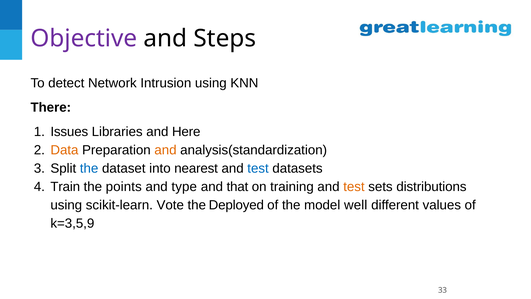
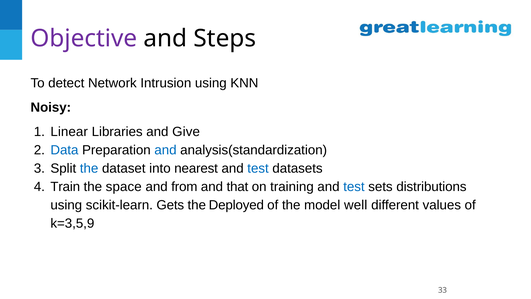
There: There -> Noisy
Issues: Issues -> Linear
Here: Here -> Give
Data colour: orange -> blue
and at (165, 150) colour: orange -> blue
points: points -> space
type: type -> from
test at (354, 187) colour: orange -> blue
Vote: Vote -> Gets
